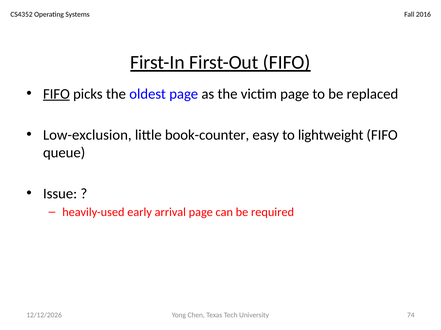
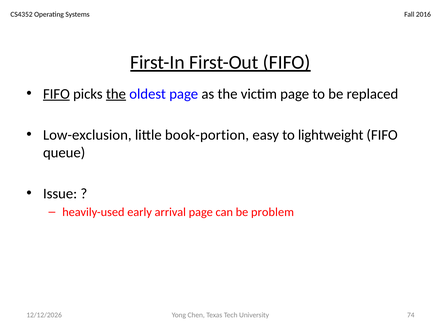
the at (116, 94) underline: none -> present
book-counter: book-counter -> book-portion
required: required -> problem
